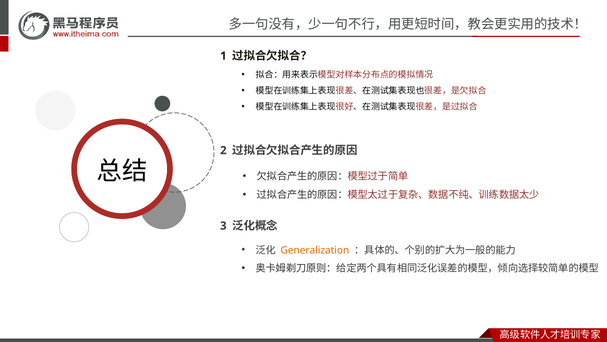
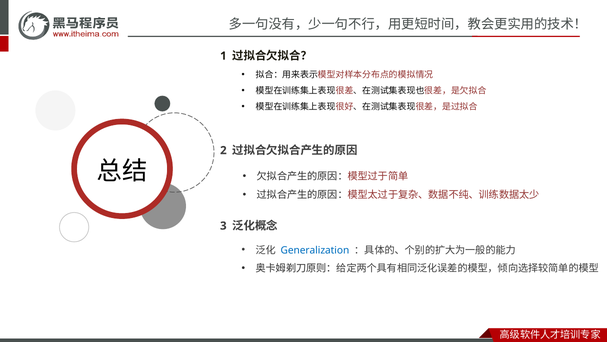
Generalization colour: orange -> blue
